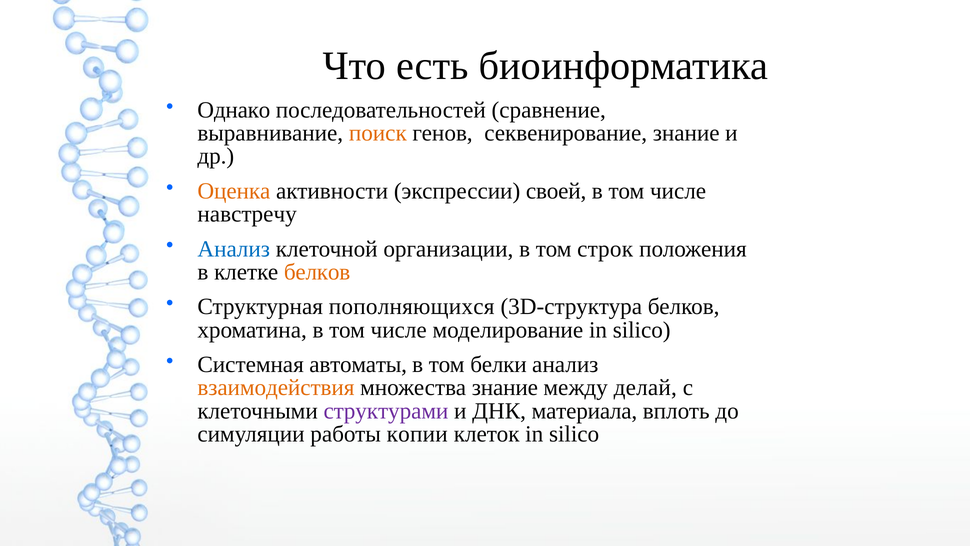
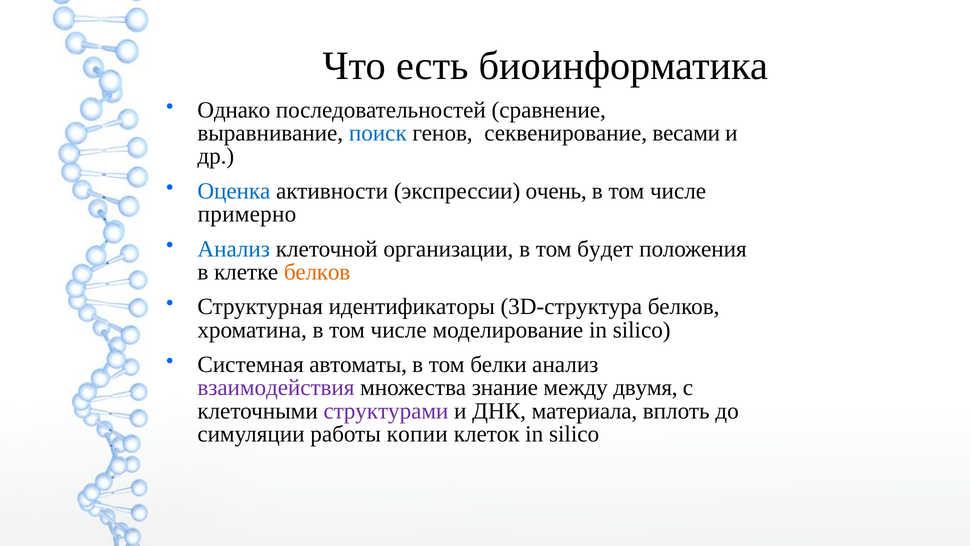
поиск colour: orange -> blue
секвенирование знание: знание -> весами
Оценка colour: orange -> blue
своей: своей -> очень
навстречу: навстречу -> примерно
строк: строк -> будет
пополняющихся: пополняющихся -> идентификаторы
взаимодействия colour: orange -> purple
делай: делай -> двумя
